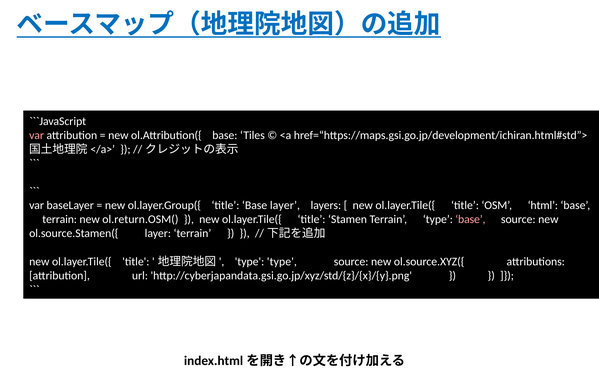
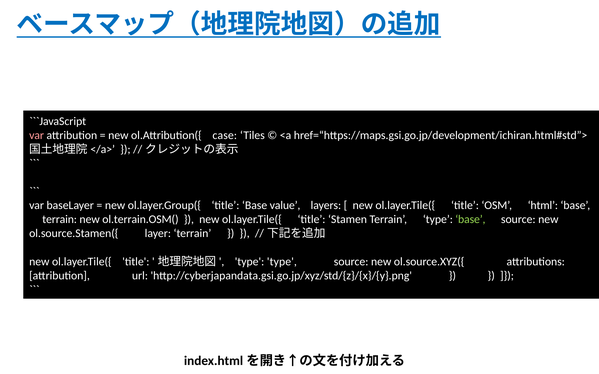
ol.Attribution({ base: base -> case
Base layer: layer -> value
ol.return.OSM(: ol.return.OSM( -> ol.terrain.OSM(
base at (470, 220) colour: pink -> light green
